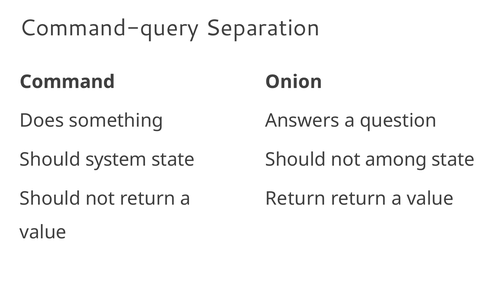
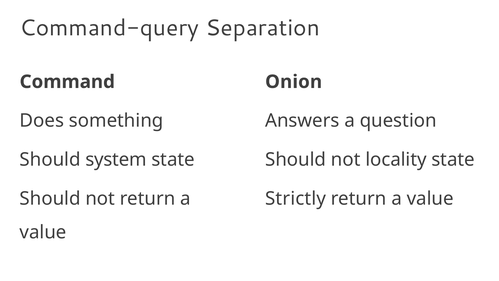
among: among -> locality
Return at (296, 198): Return -> Strictly
